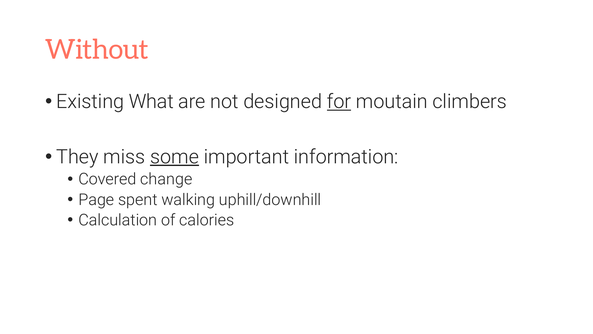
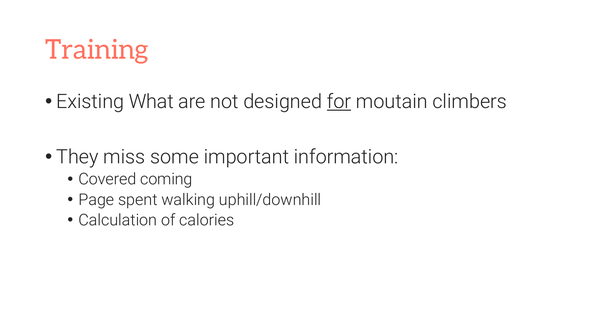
Without: Without -> Training
some underline: present -> none
change: change -> coming
